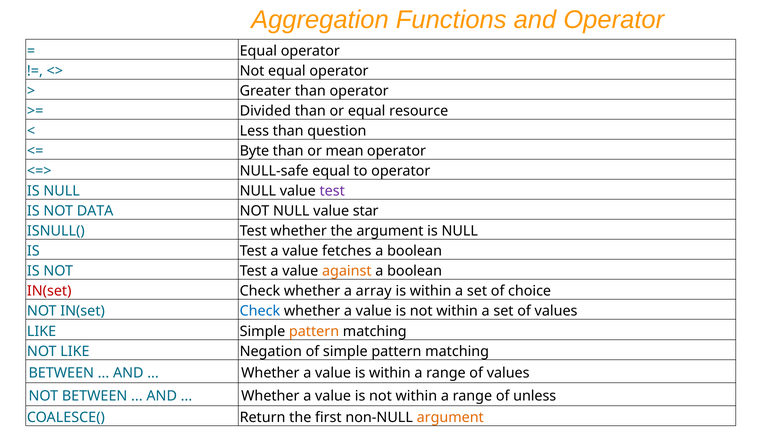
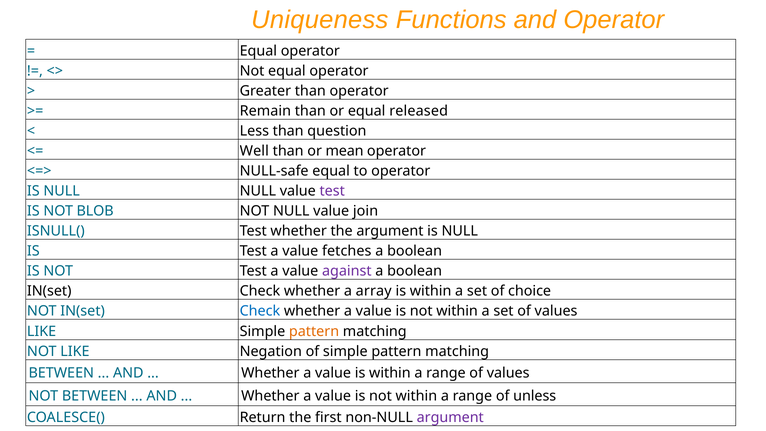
Aggregation: Aggregation -> Uniqueness
Divided: Divided -> Remain
resource: resource -> released
Byte: Byte -> Well
DATA: DATA -> BLOB
star: star -> join
against colour: orange -> purple
IN(set at (49, 291) colour: red -> black
argument at (450, 417) colour: orange -> purple
